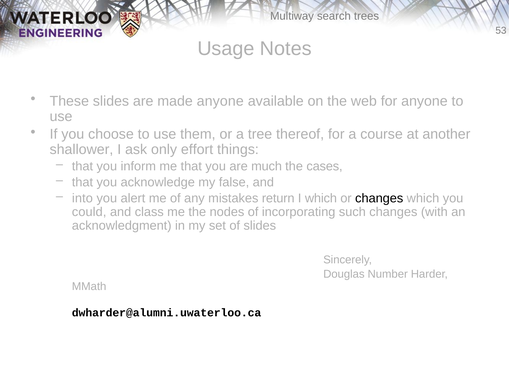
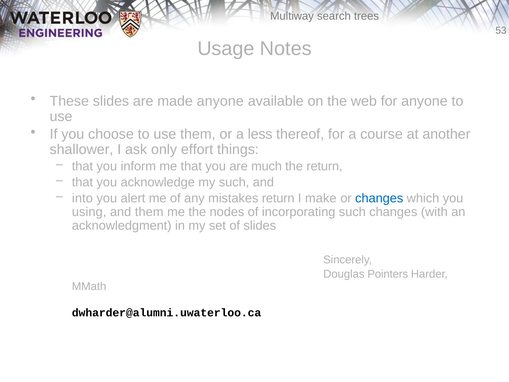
tree: tree -> less
the cases: cases -> return
my false: false -> such
I which: which -> make
changes at (379, 198) colour: black -> blue
could: could -> using
and class: class -> them
Number: Number -> Pointers
